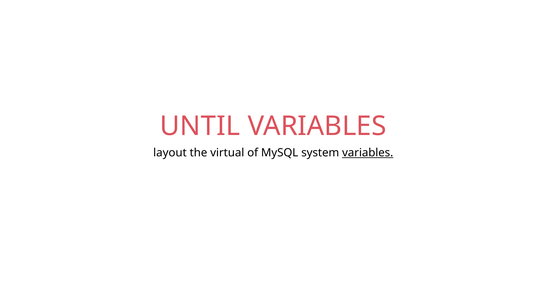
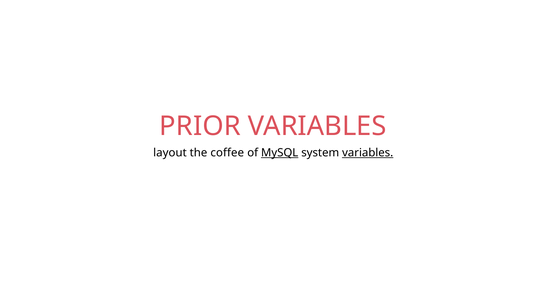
UNTIL: UNTIL -> PRIOR
virtual: virtual -> coffee
MySQL underline: none -> present
